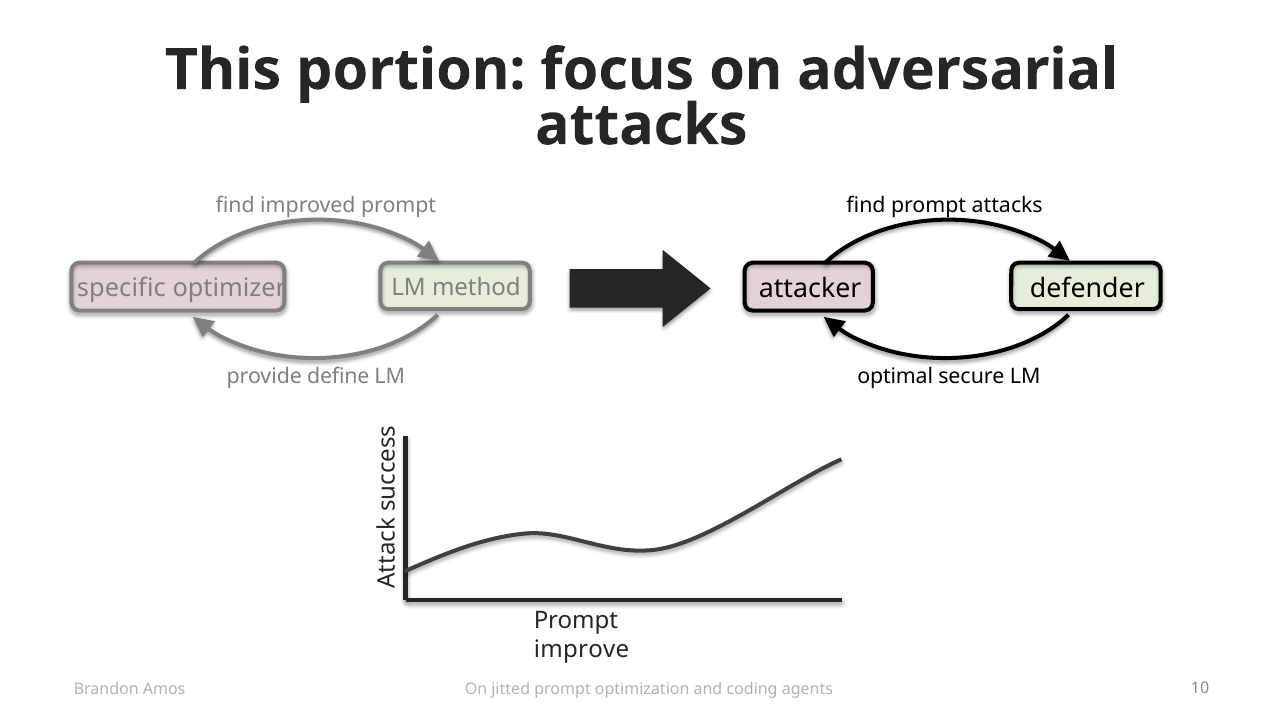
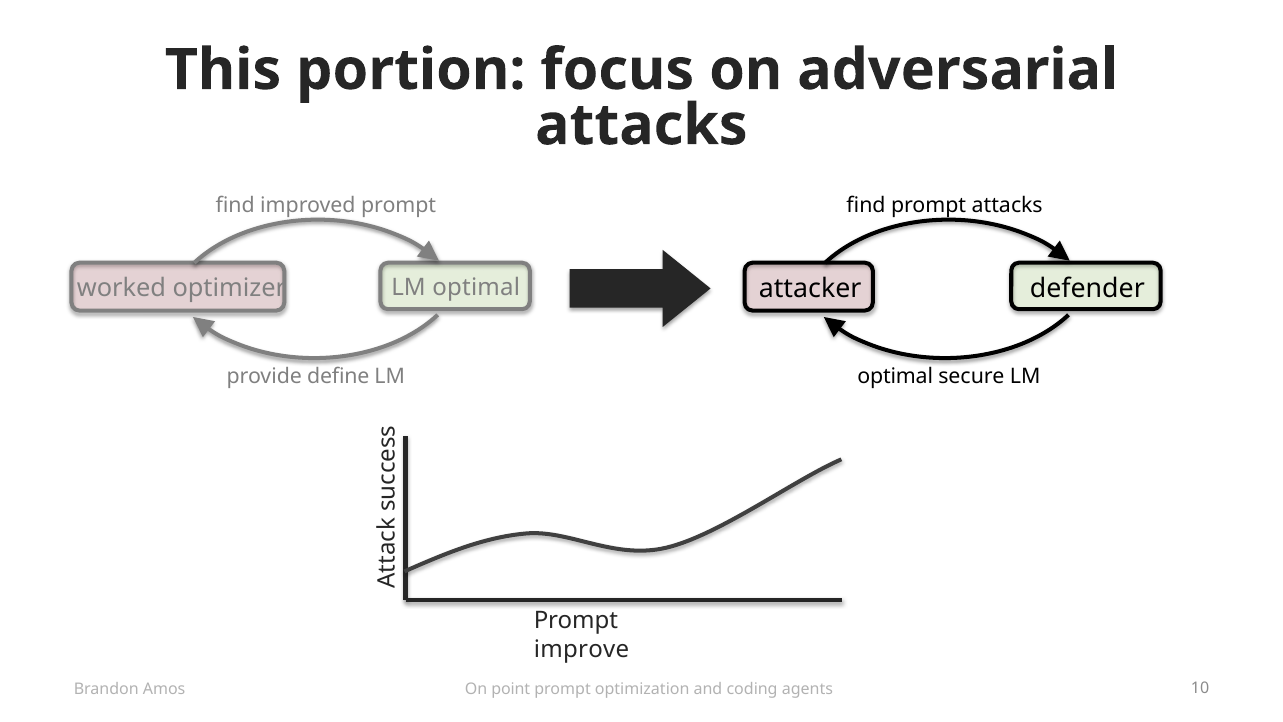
specific: specific -> worked
LM method: method -> optimal
jitted: jitted -> point
